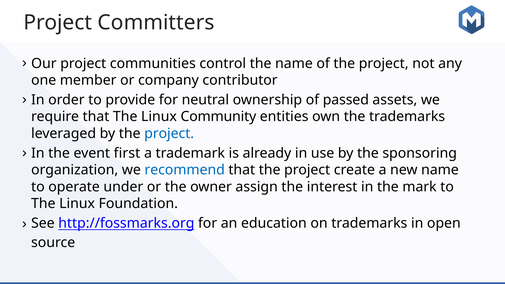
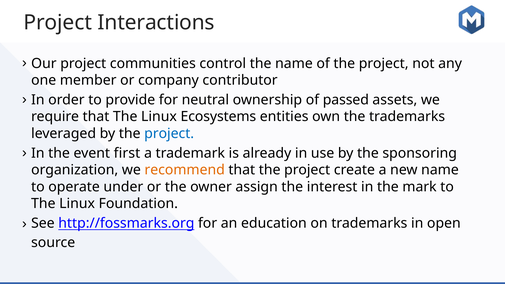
Committers: Committers -> Interactions
Community: Community -> Ecosystems
recommend colour: blue -> orange
